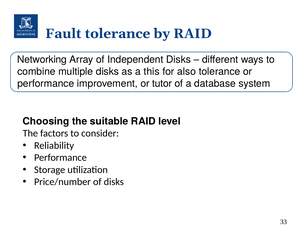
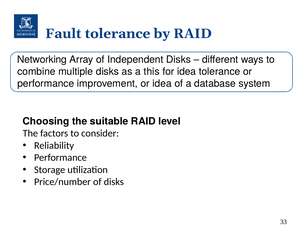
for also: also -> idea
or tutor: tutor -> idea
